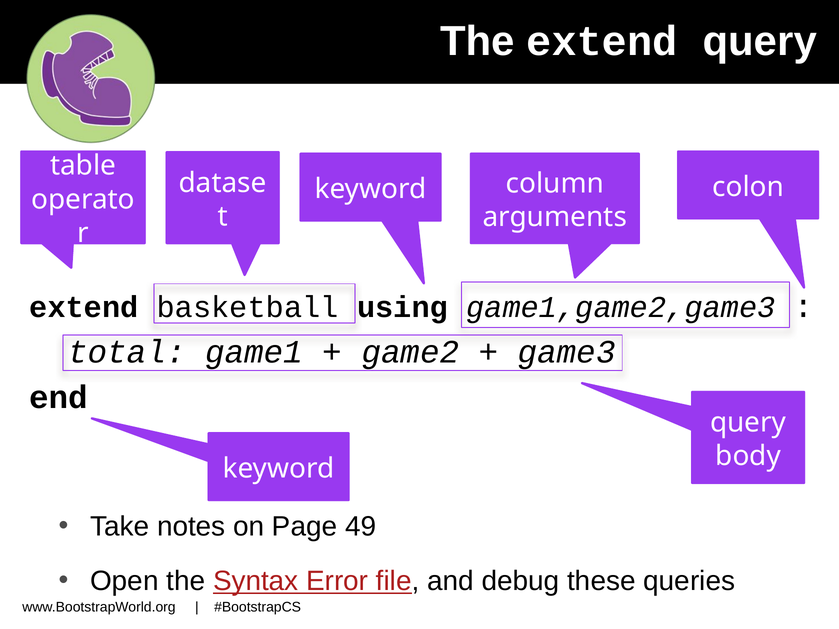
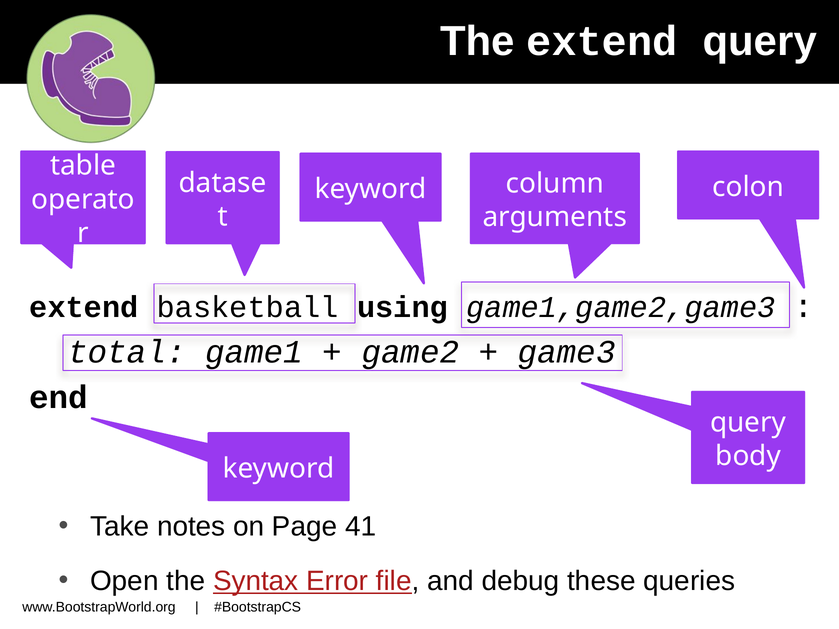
49: 49 -> 41
